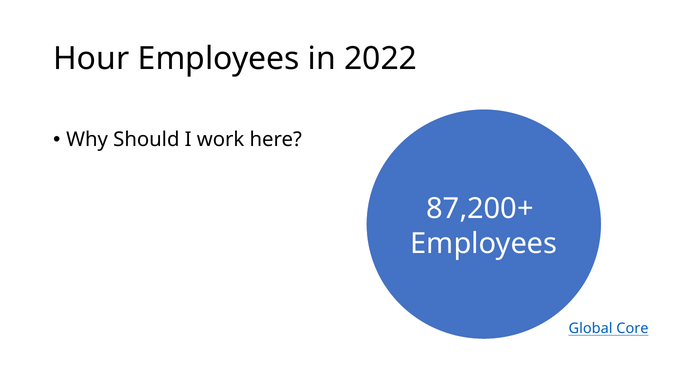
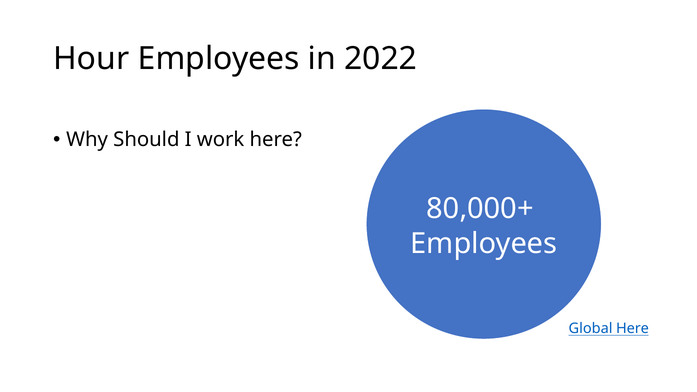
87,200+: 87,200+ -> 80,000+
Global Core: Core -> Here
